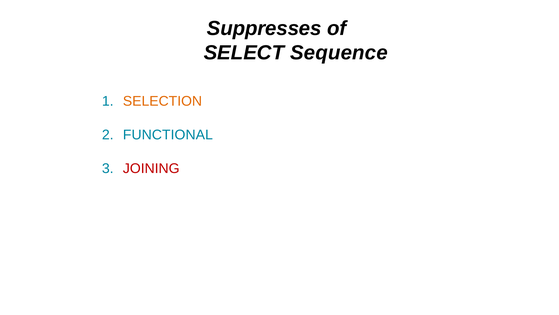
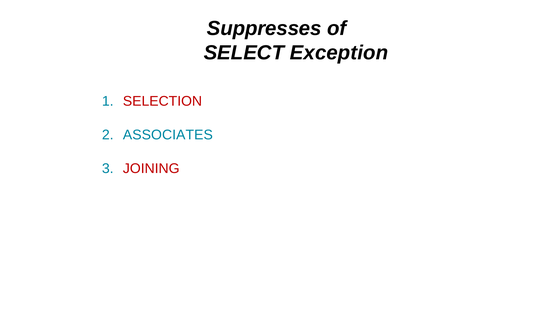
Sequence: Sequence -> Exception
SELECTION colour: orange -> red
FUNCTIONAL: FUNCTIONAL -> ASSOCIATES
